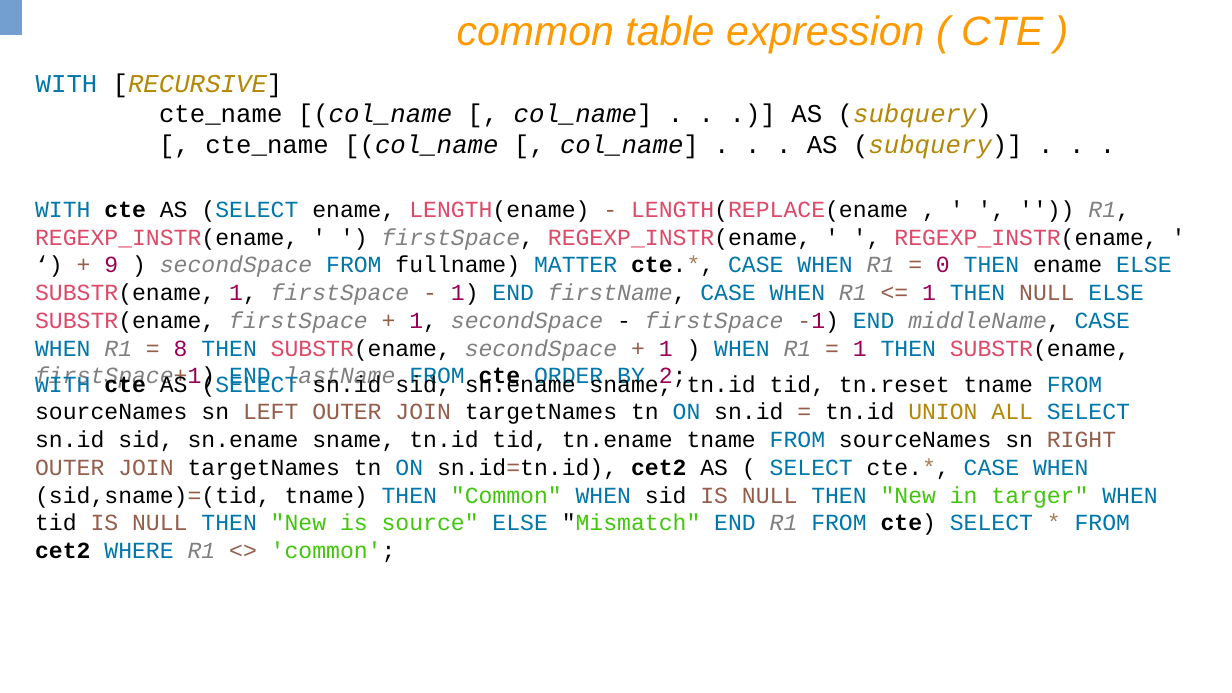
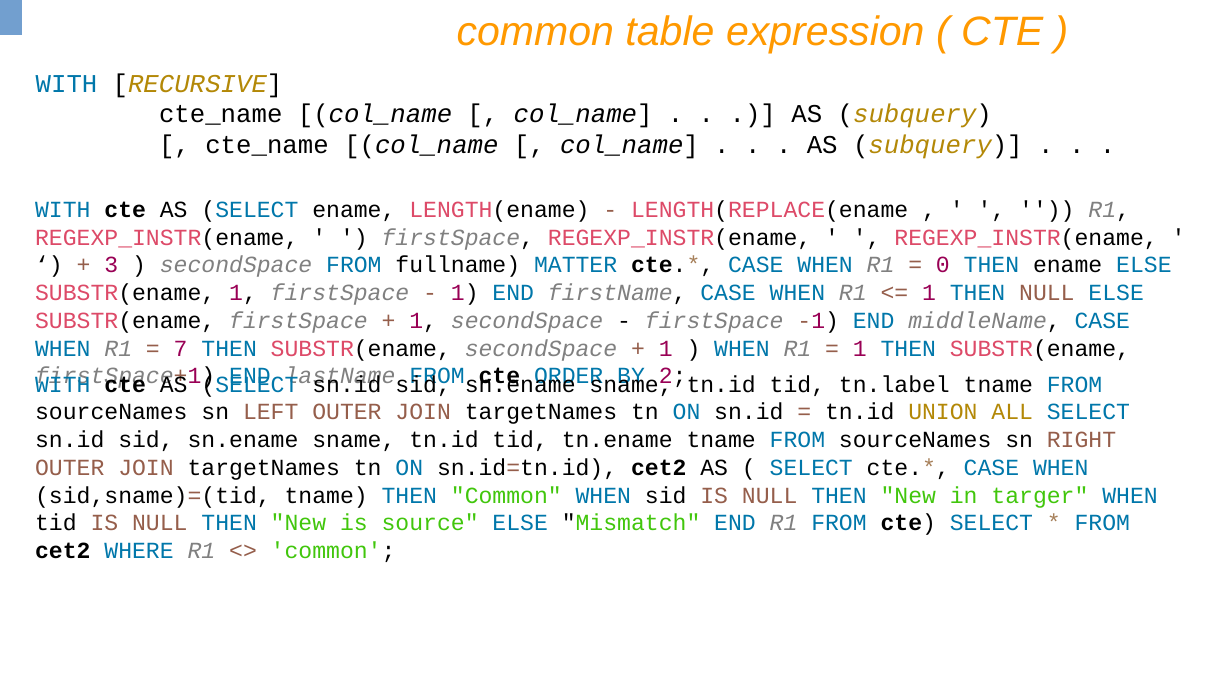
9: 9 -> 3
8: 8 -> 7
tn.reset: tn.reset -> tn.label
